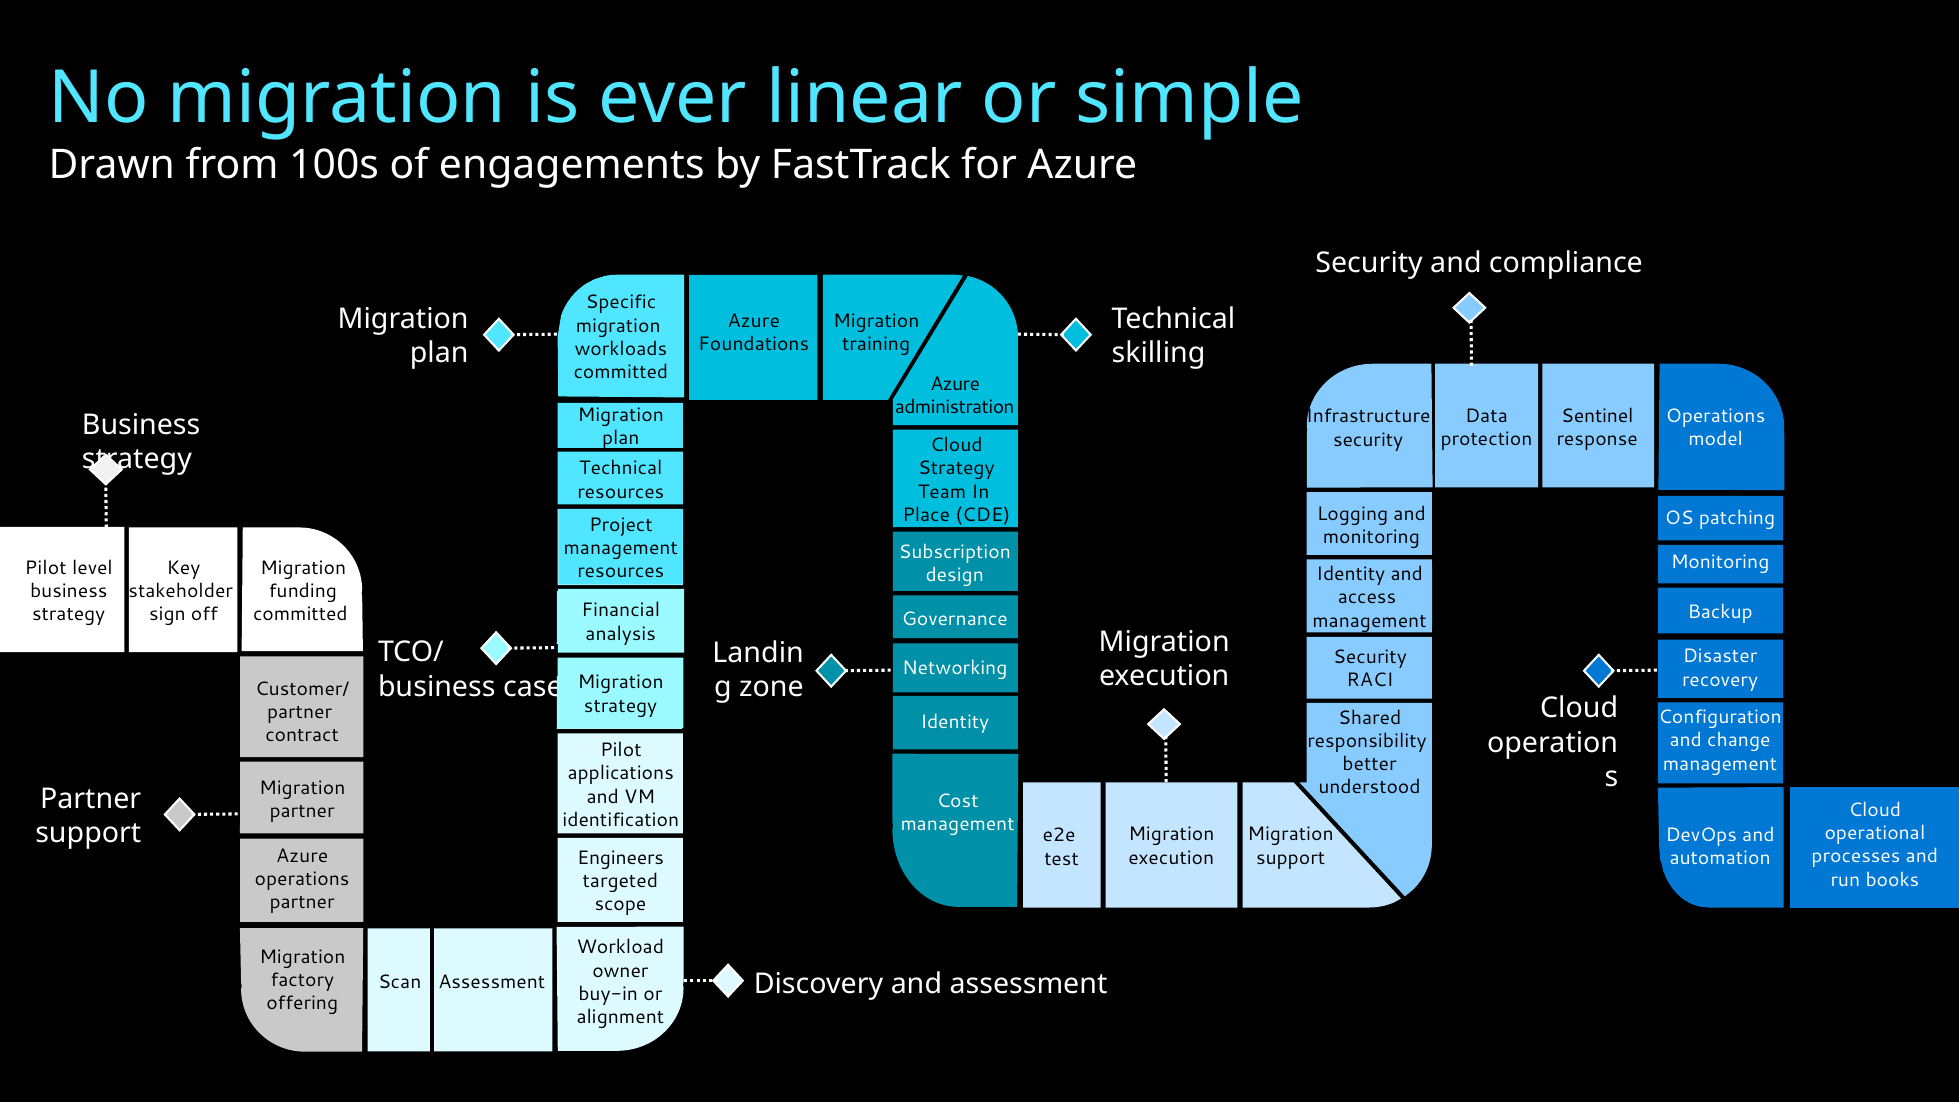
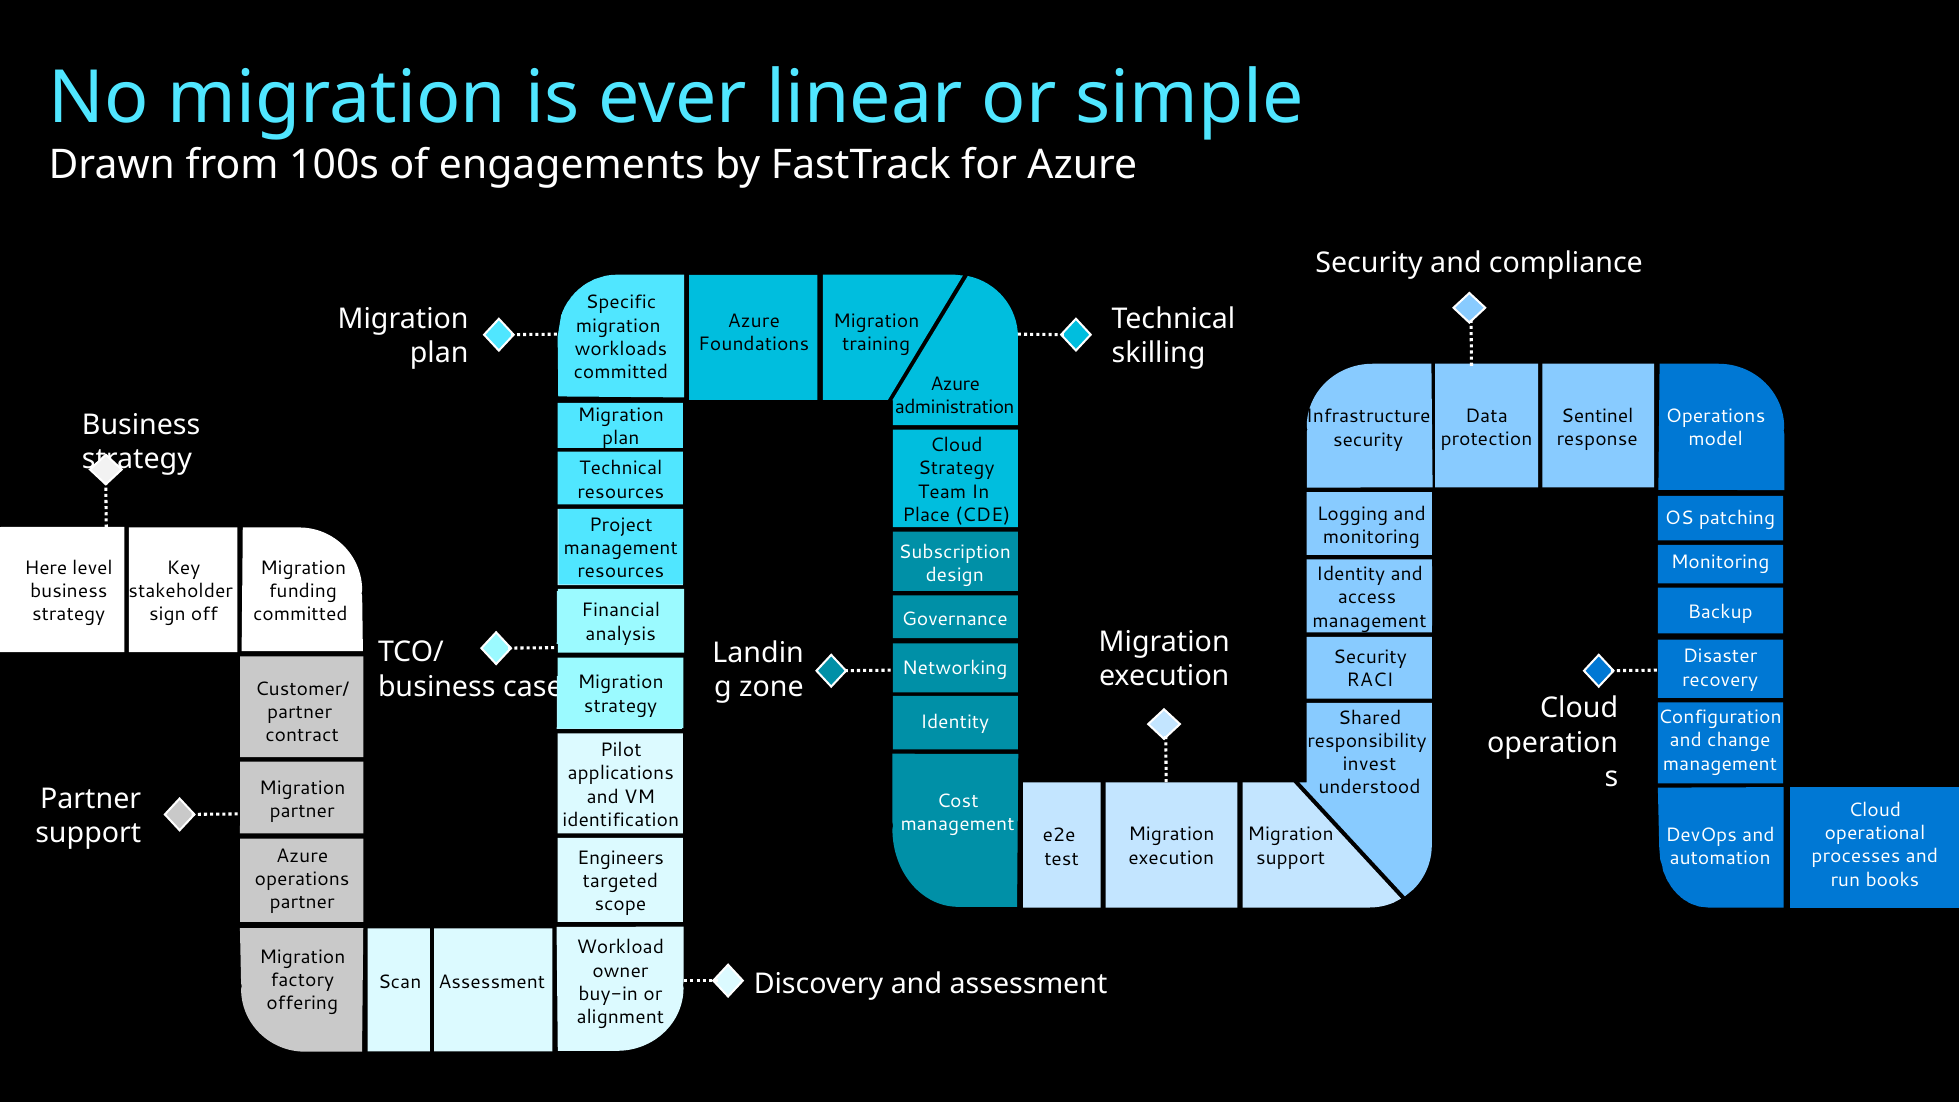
Pilot at (46, 568): Pilot -> Here
better: better -> invest
